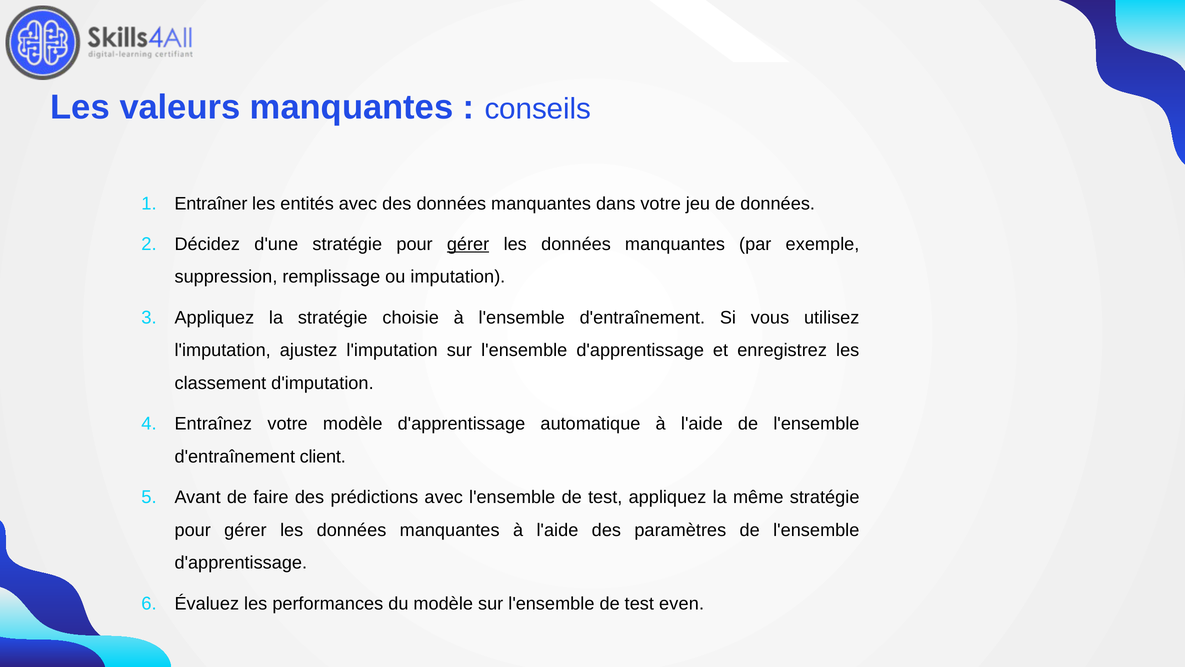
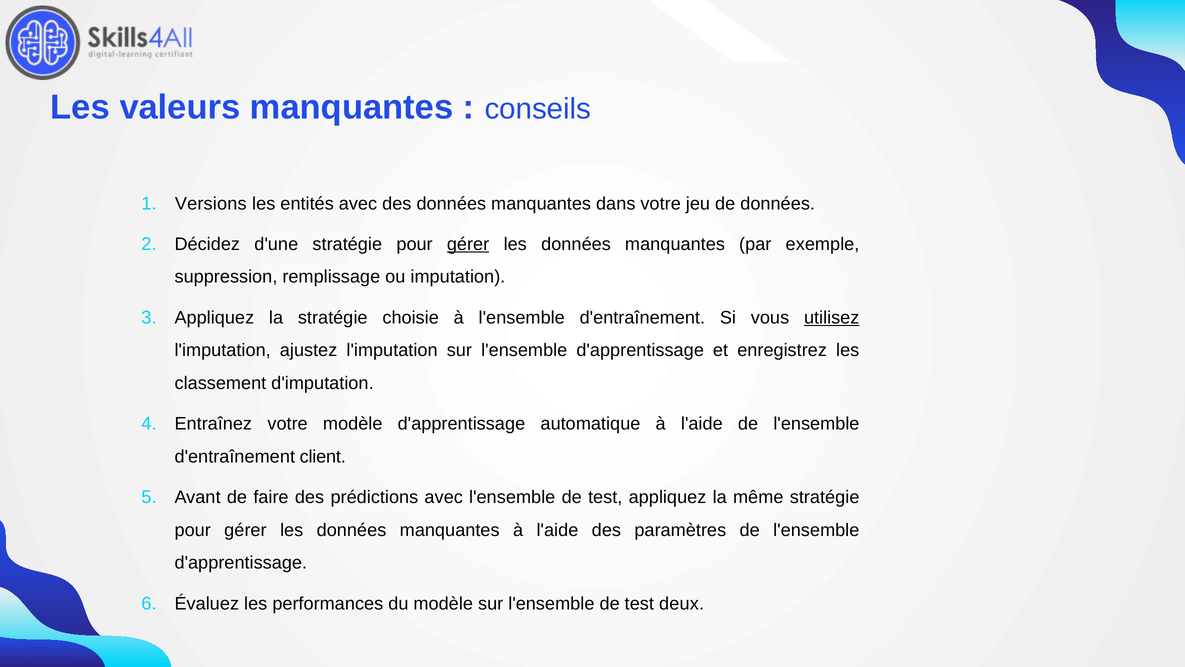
Entraîner: Entraîner -> Versions
utilisez underline: none -> present
even: even -> deux
